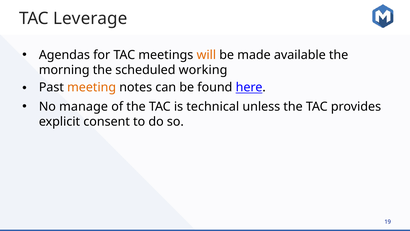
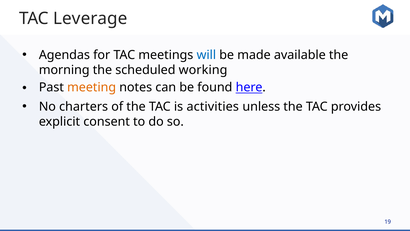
will colour: orange -> blue
manage: manage -> charters
technical: technical -> activities
